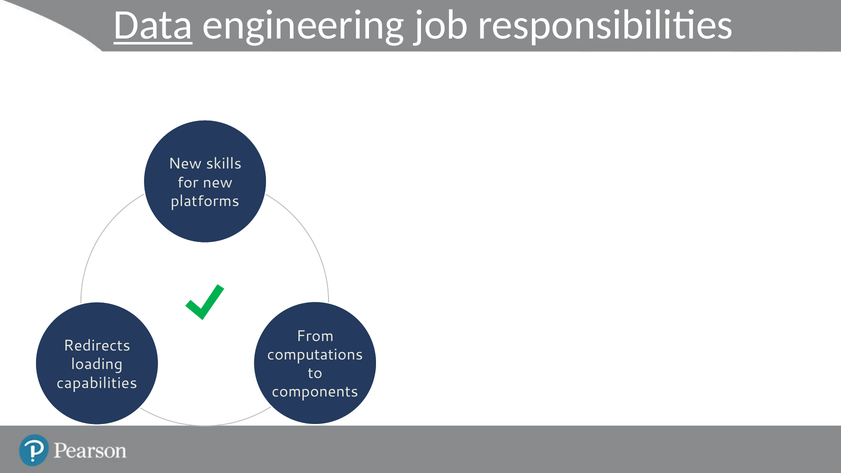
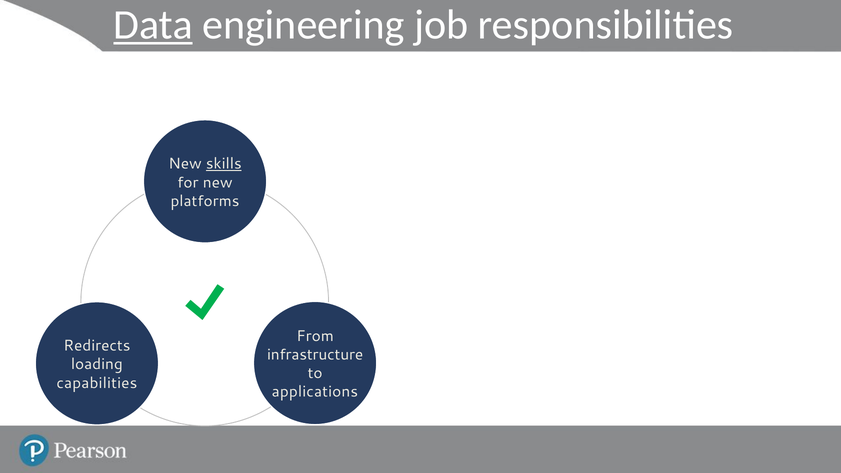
skills underline: none -> present
computations: computations -> infrastructure
components: components -> applications
